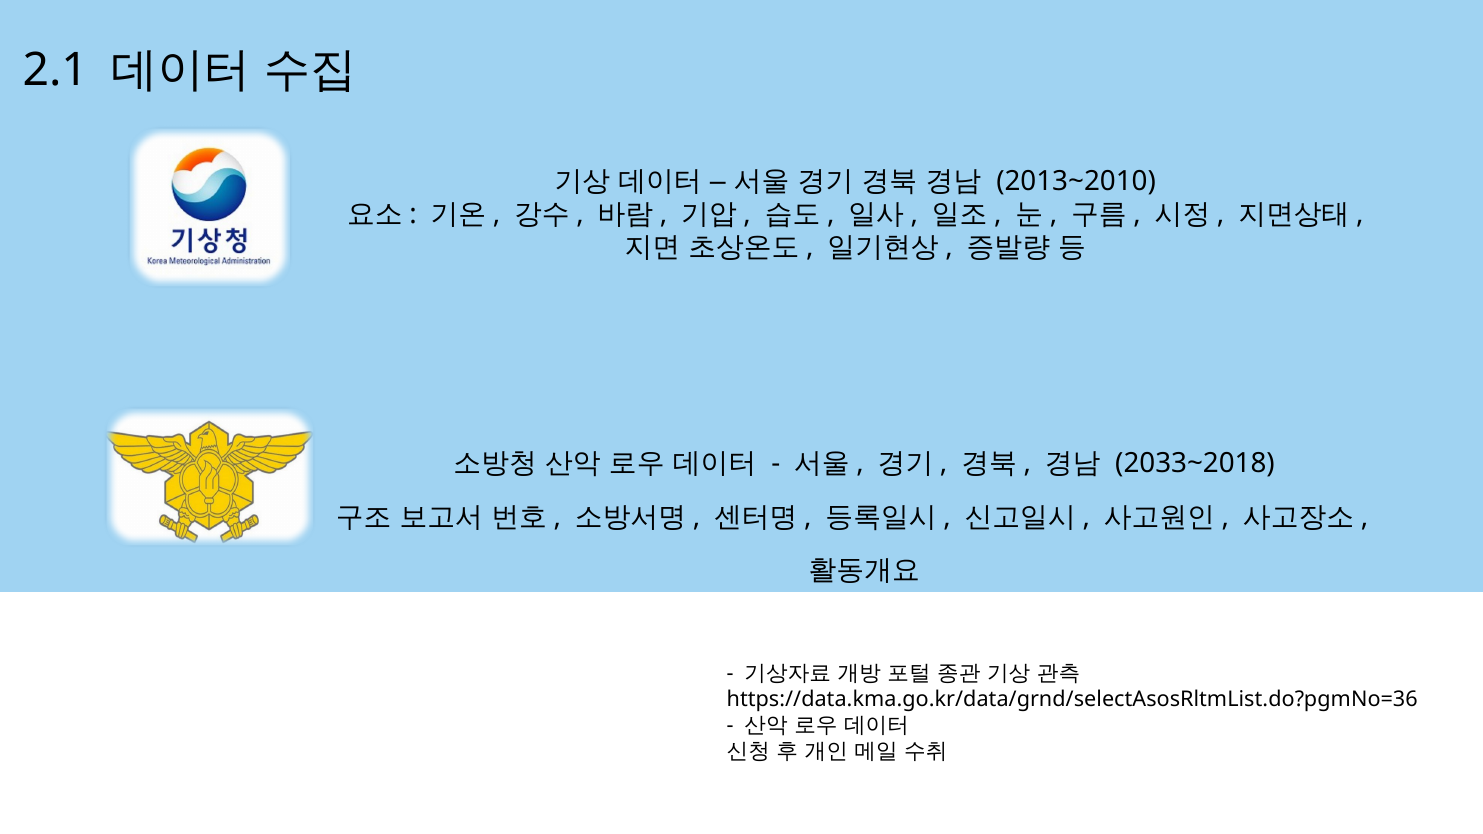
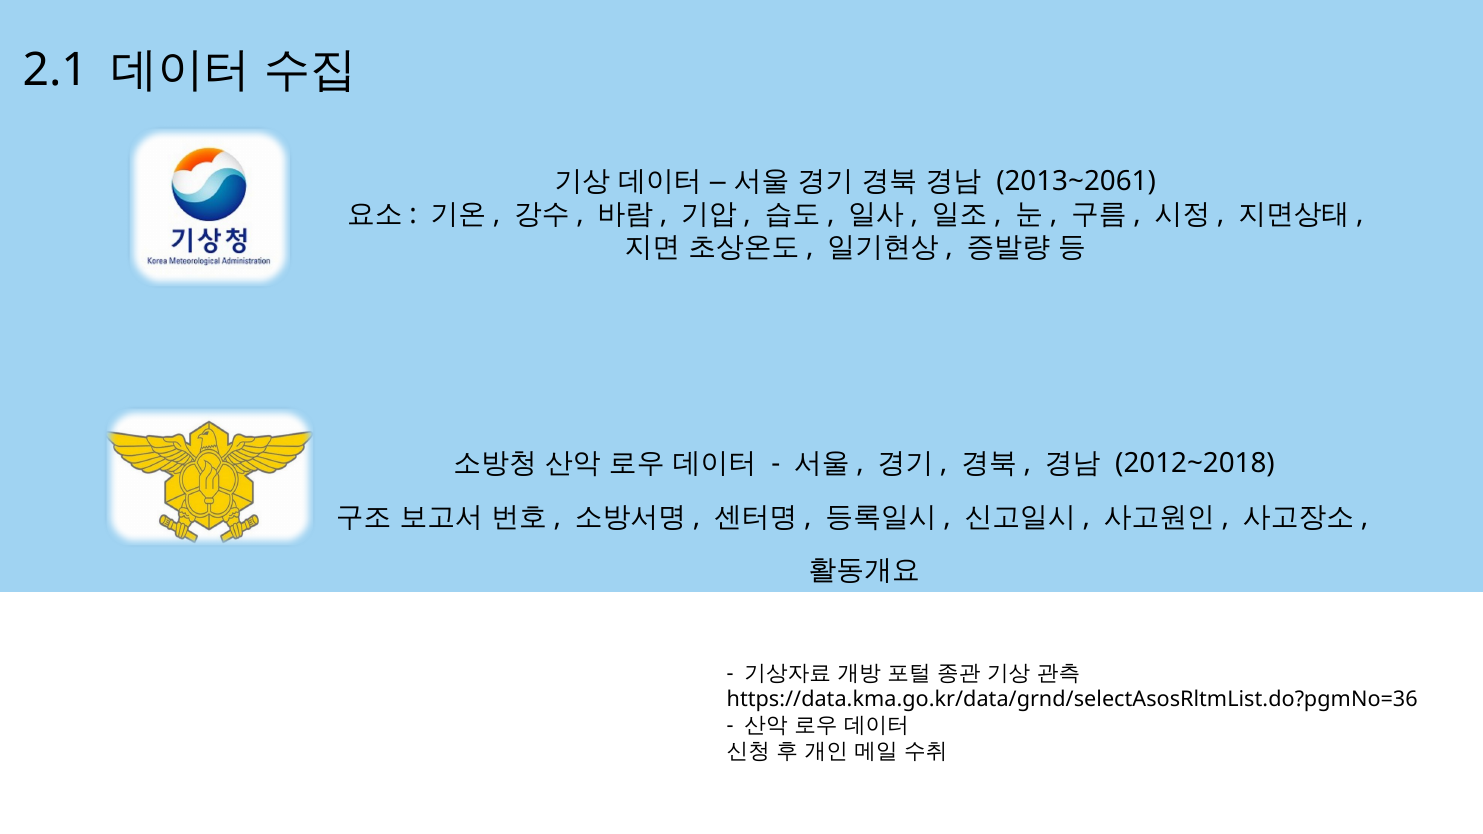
2013~2010: 2013~2010 -> 2013~2061
2033~2018: 2033~2018 -> 2012~2018
